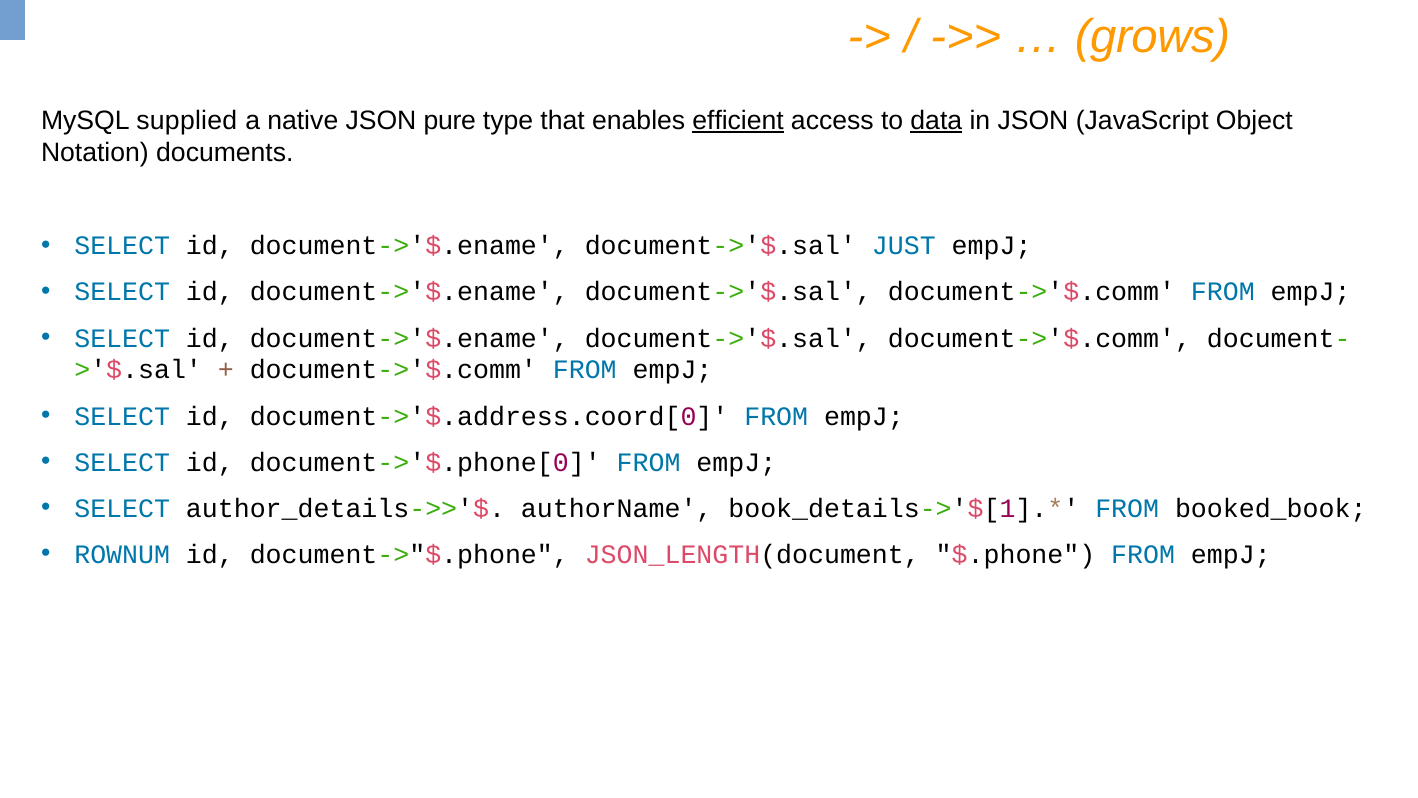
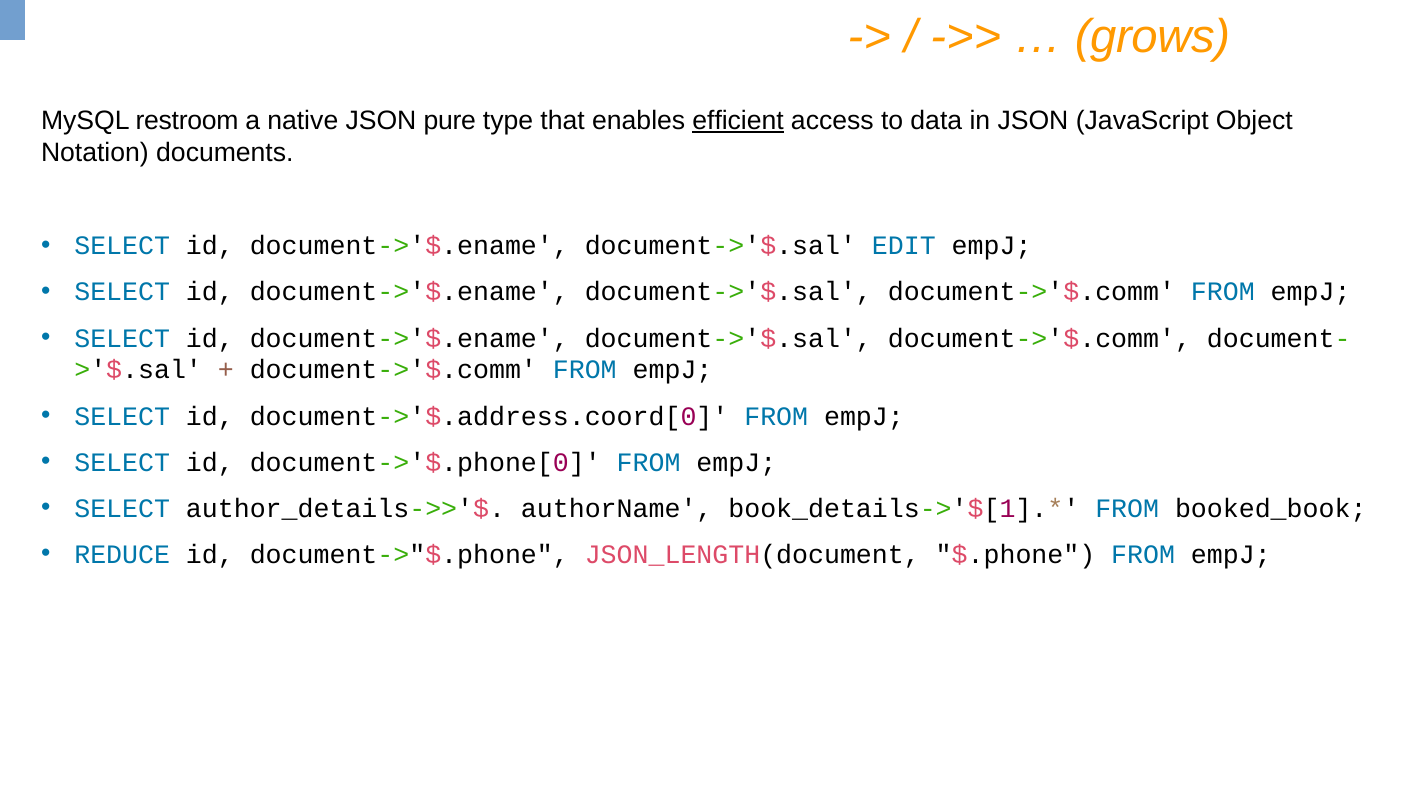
supplied: supplied -> restroom
data underline: present -> none
JUST: JUST -> EDIT
ROWNUM: ROWNUM -> REDUCE
